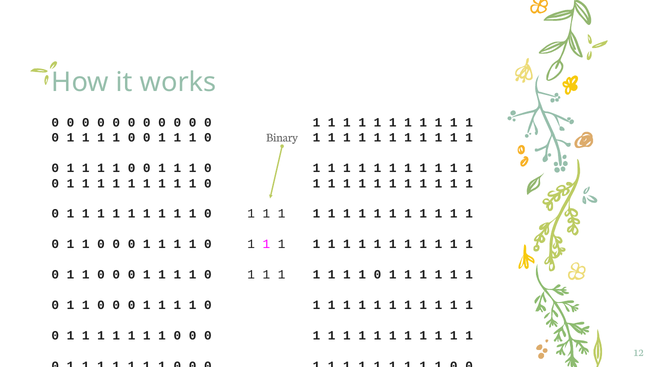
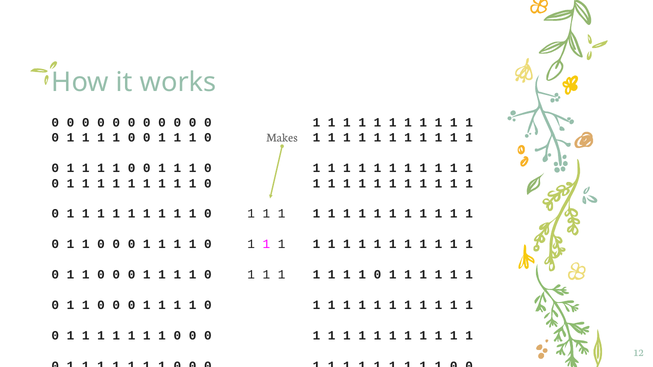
Binary: Binary -> Makes
